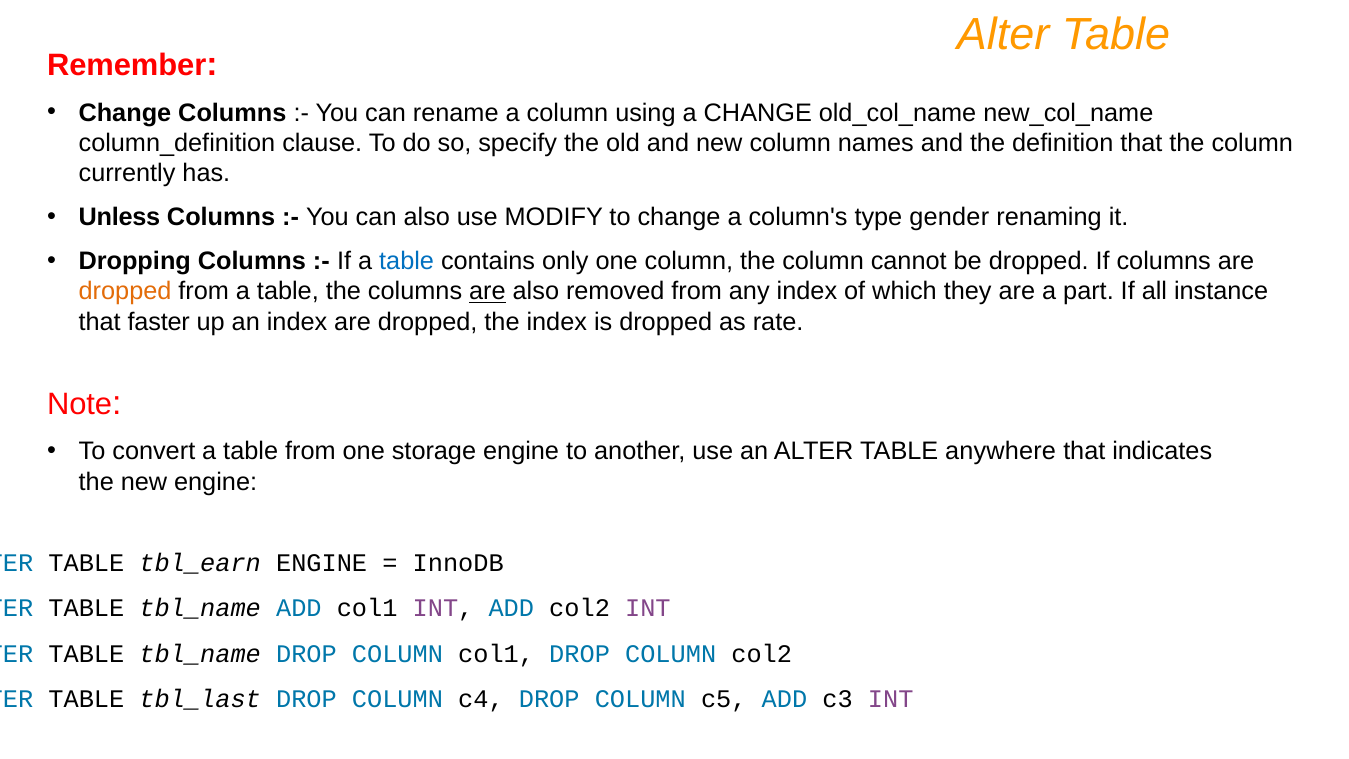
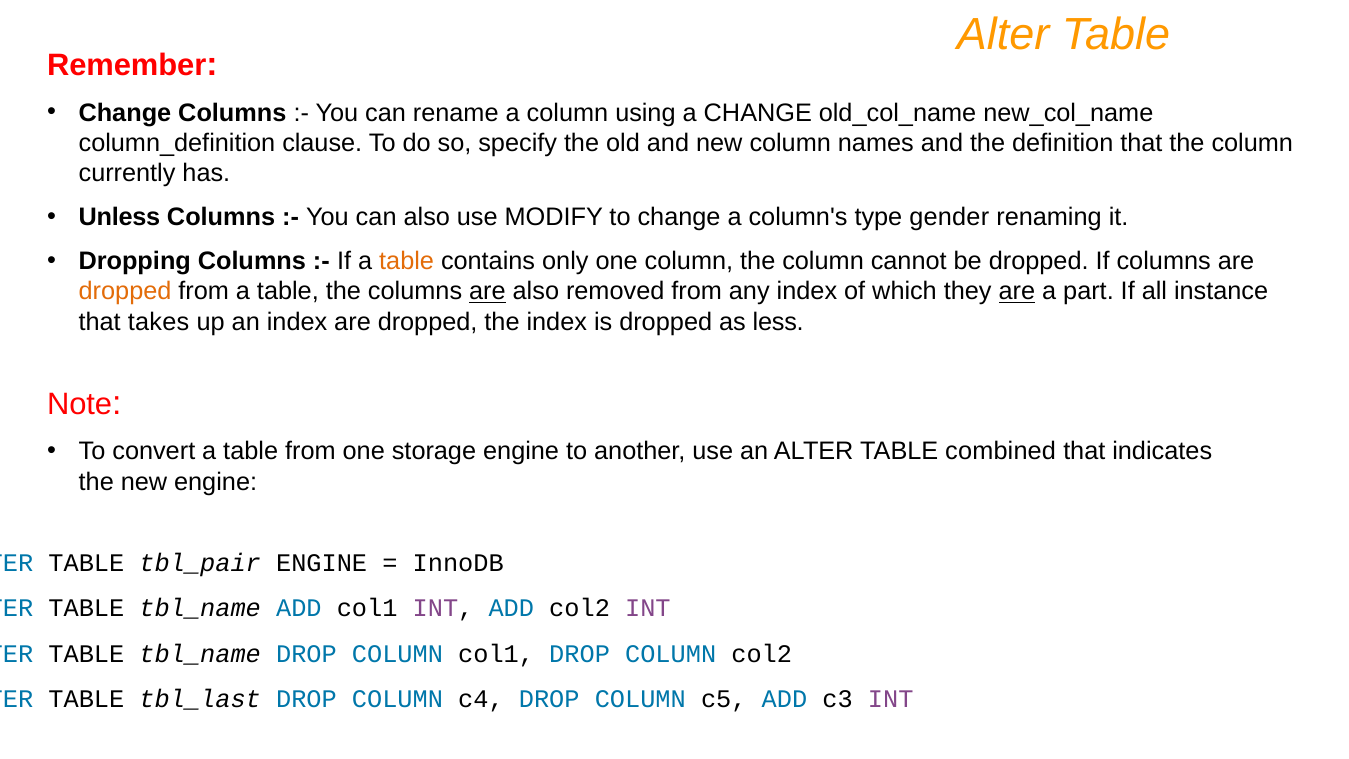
table at (407, 261) colour: blue -> orange
are at (1017, 291) underline: none -> present
faster: faster -> takes
rate: rate -> less
anywhere: anywhere -> combined
tbl_earn: tbl_earn -> tbl_pair
